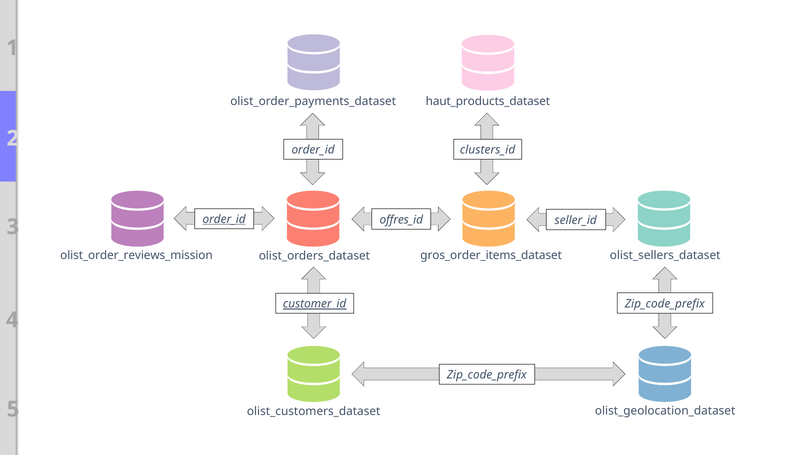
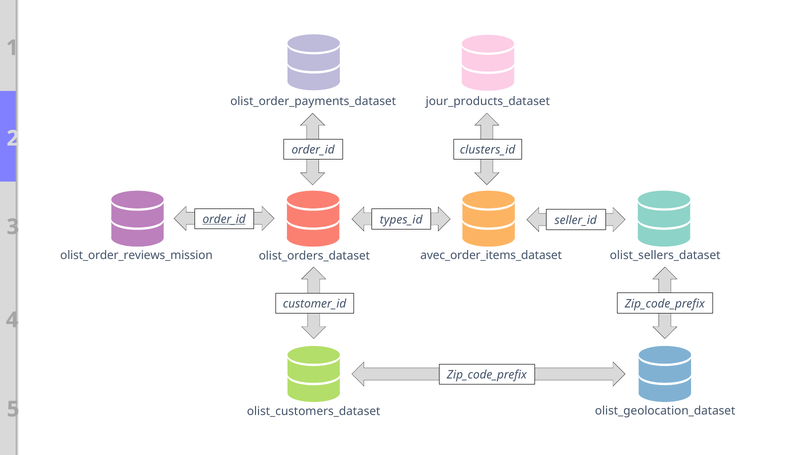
haut_products_dataset: haut_products_dataset -> jour_products_dataset
offres_id: offres_id -> types_id
gros_order_items_dataset: gros_order_items_dataset -> avec_order_items_dataset
customer_id underline: present -> none
